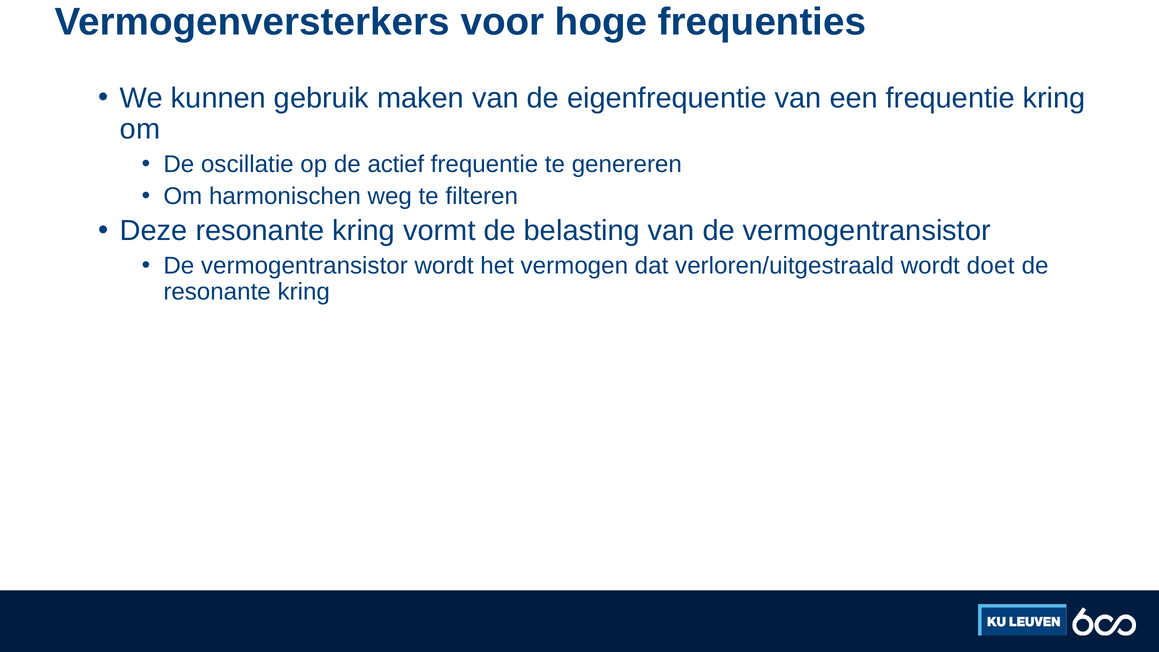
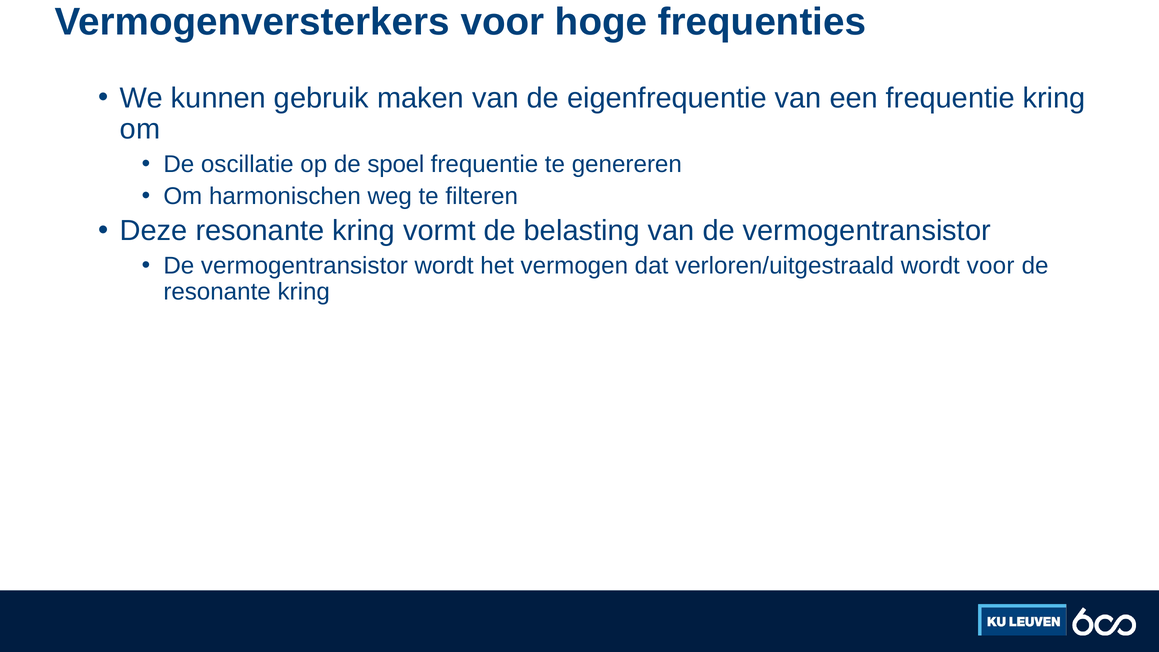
actief: actief -> spoel
wordt doet: doet -> voor
